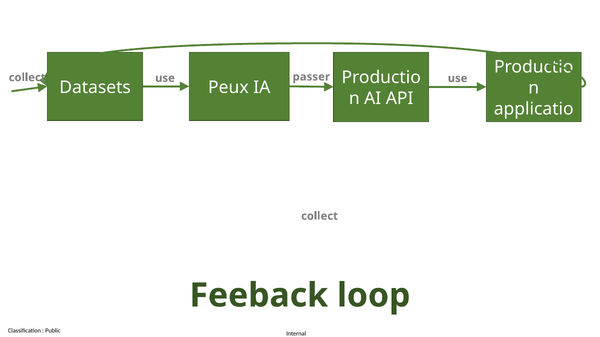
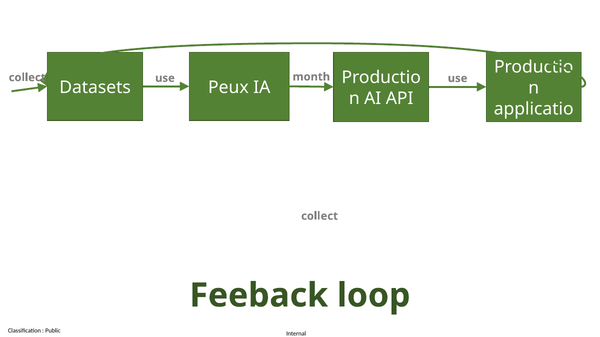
passer: passer -> month
